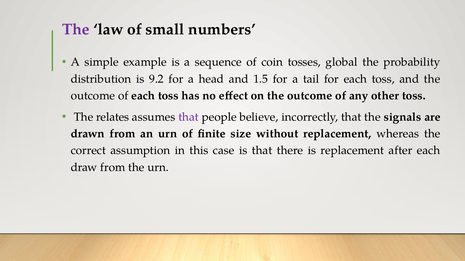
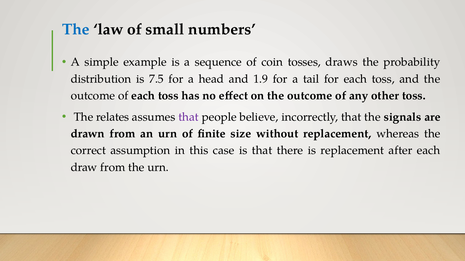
The at (76, 29) colour: purple -> blue
global: global -> draws
9.2: 9.2 -> 7.5
1.5: 1.5 -> 1.9
